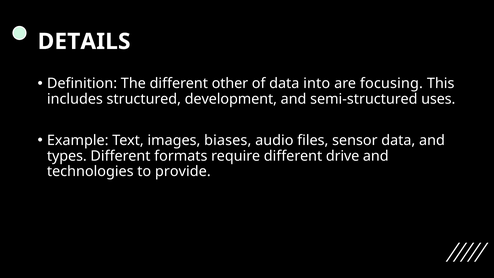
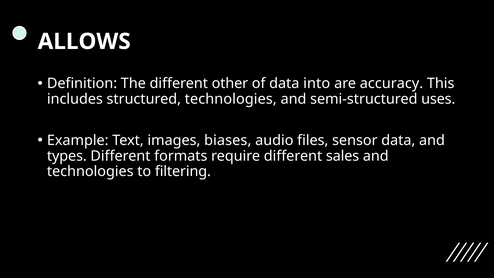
DETAILS: DETAILS -> ALLOWS
focusing: focusing -> accuracy
structured development: development -> technologies
drive: drive -> sales
provide: provide -> filtering
